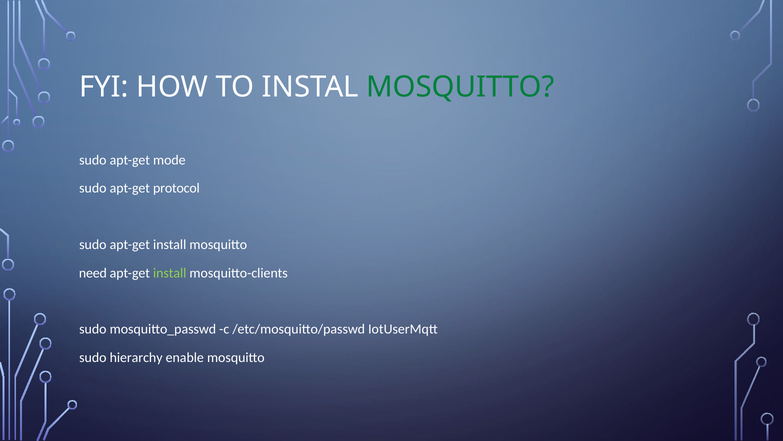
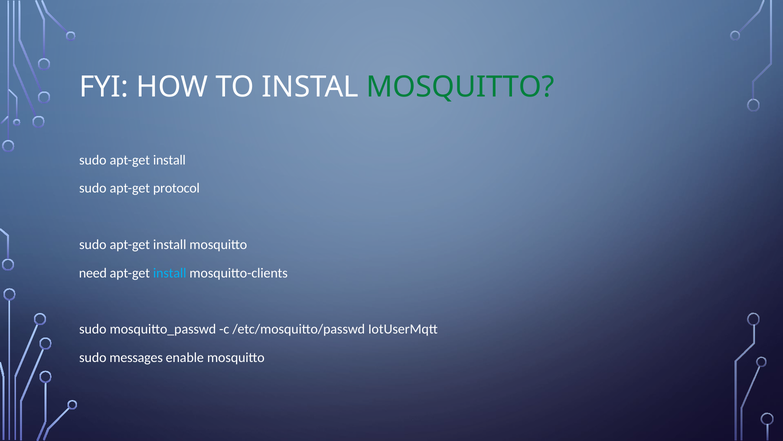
mode at (169, 160): mode -> install
install at (170, 273) colour: light green -> light blue
hierarchy: hierarchy -> messages
